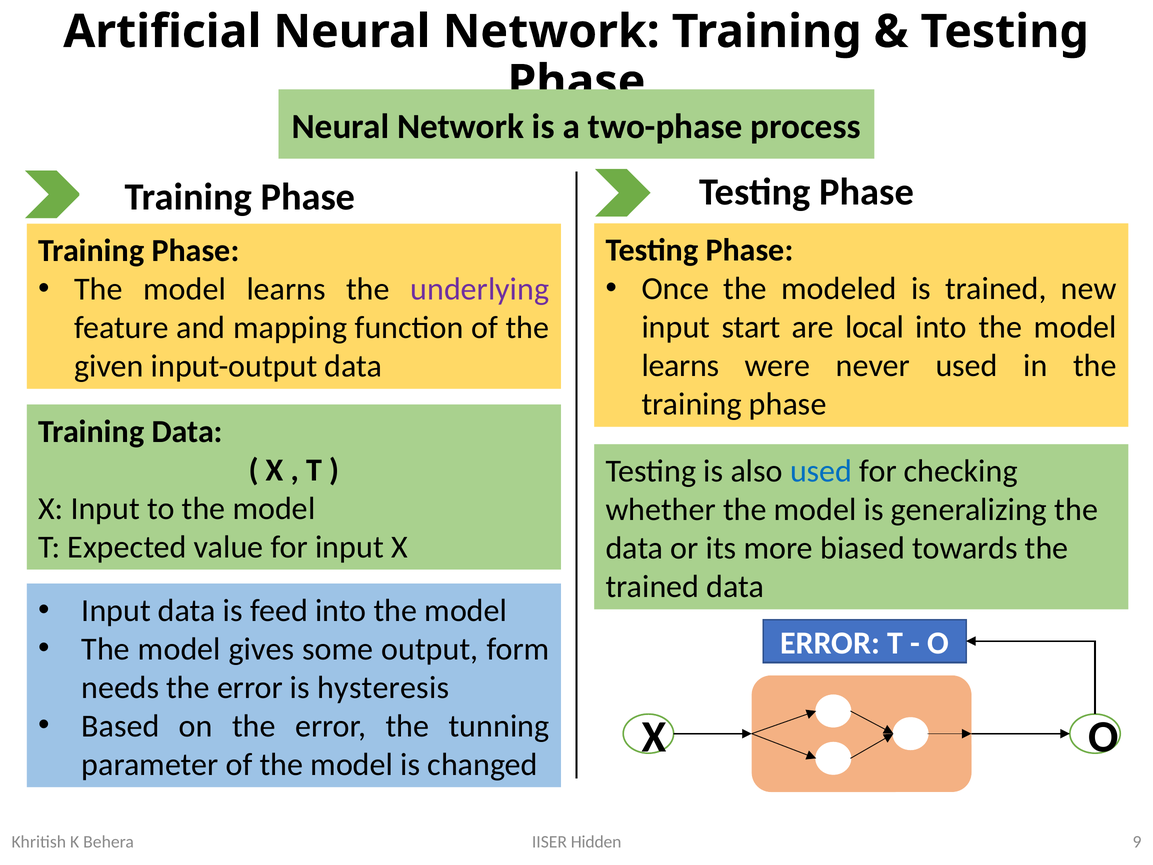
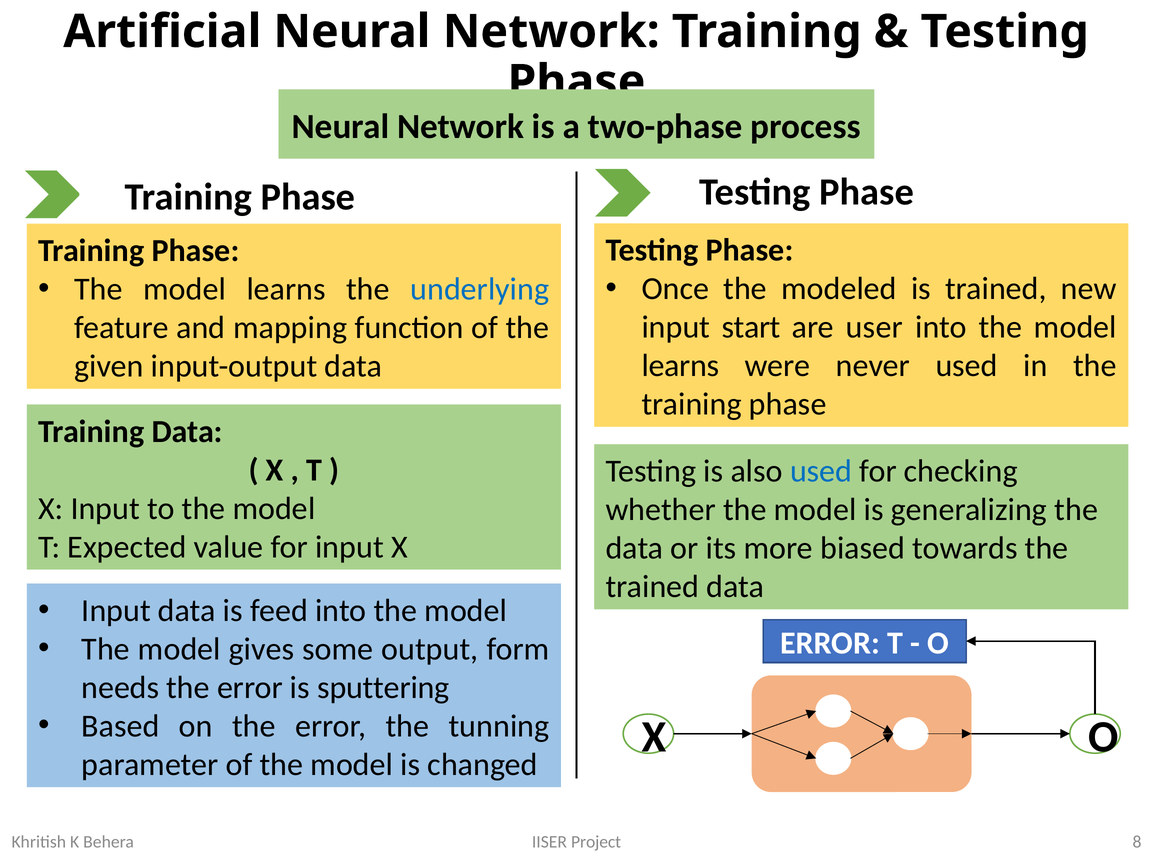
underlying colour: purple -> blue
local: local -> user
hysteresis: hysteresis -> sputtering
Hidden: Hidden -> Project
9: 9 -> 8
